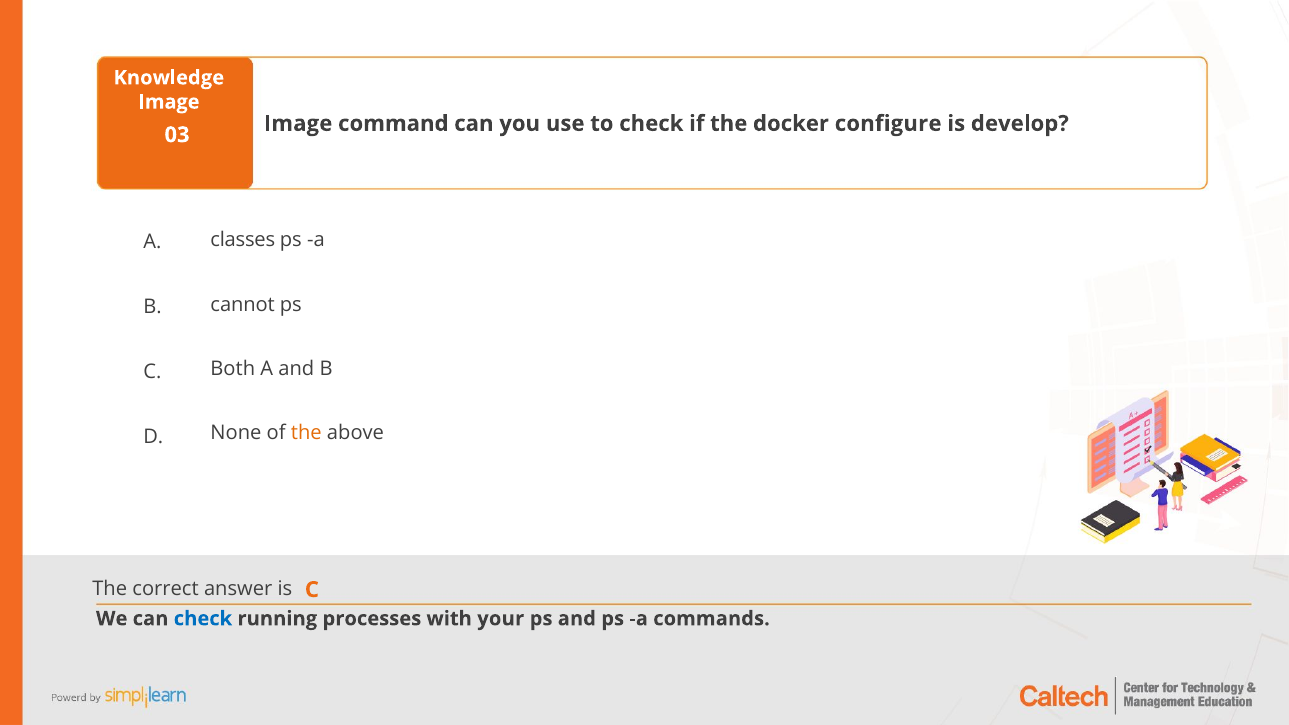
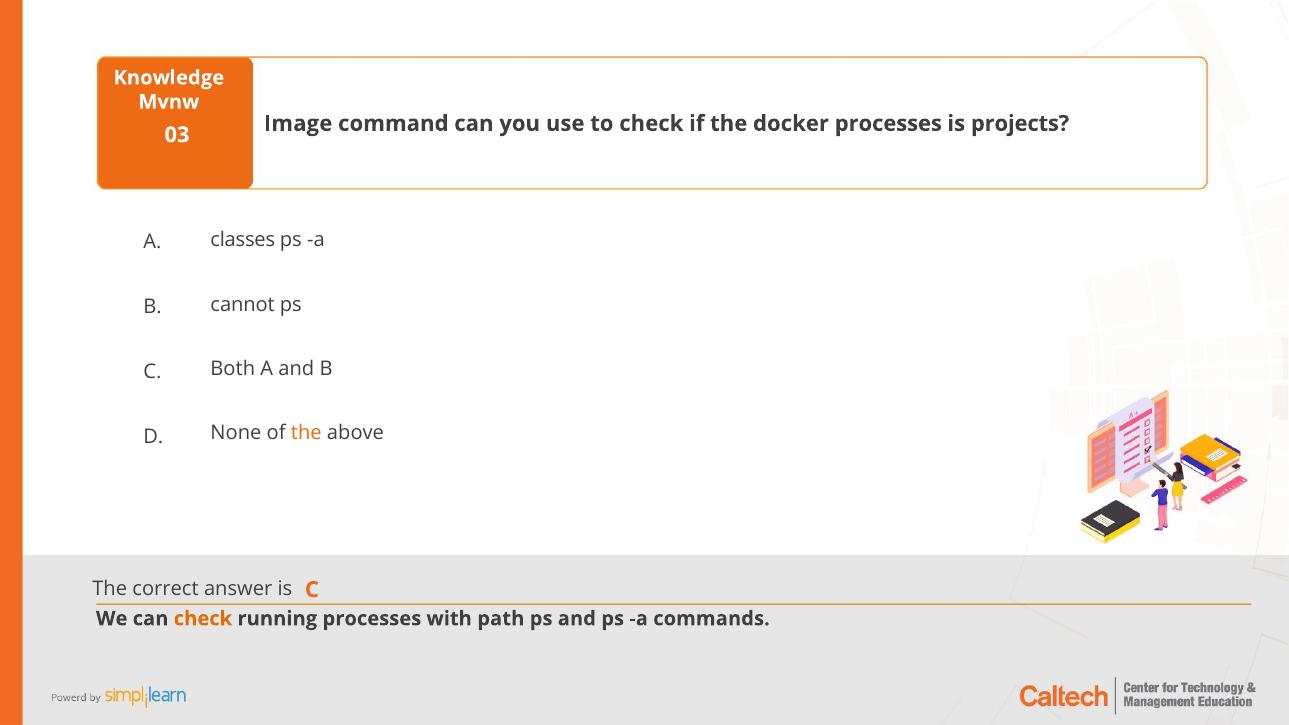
Image at (169, 102): Image -> Mvnw
docker configure: configure -> processes
develop: develop -> projects
check at (203, 619) colour: blue -> orange
your: your -> path
